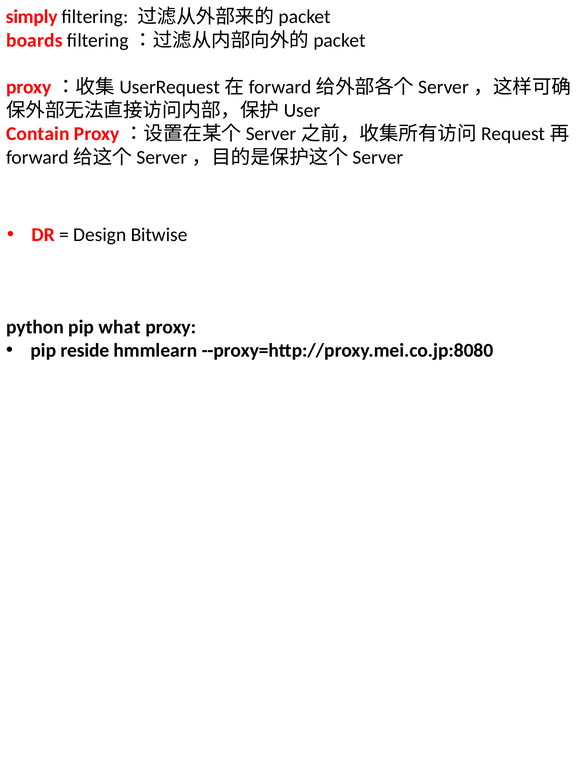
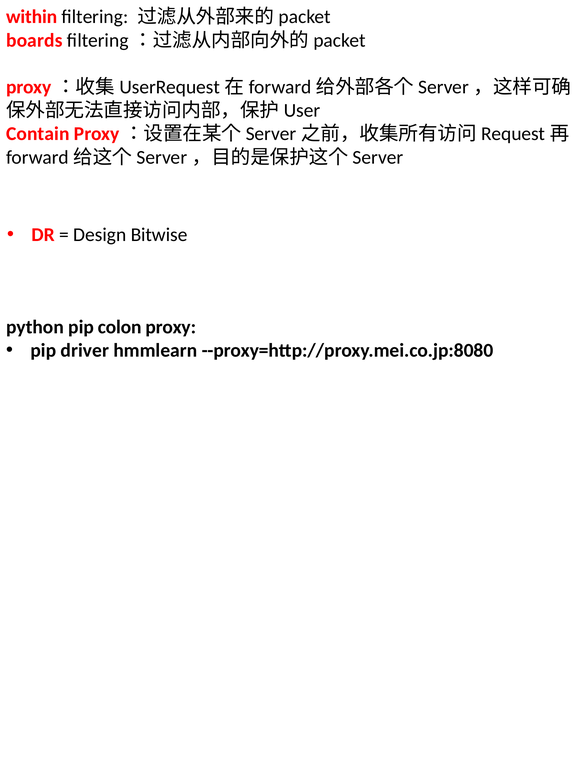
simply: simply -> within
what: what -> colon
reside: reside -> driver
